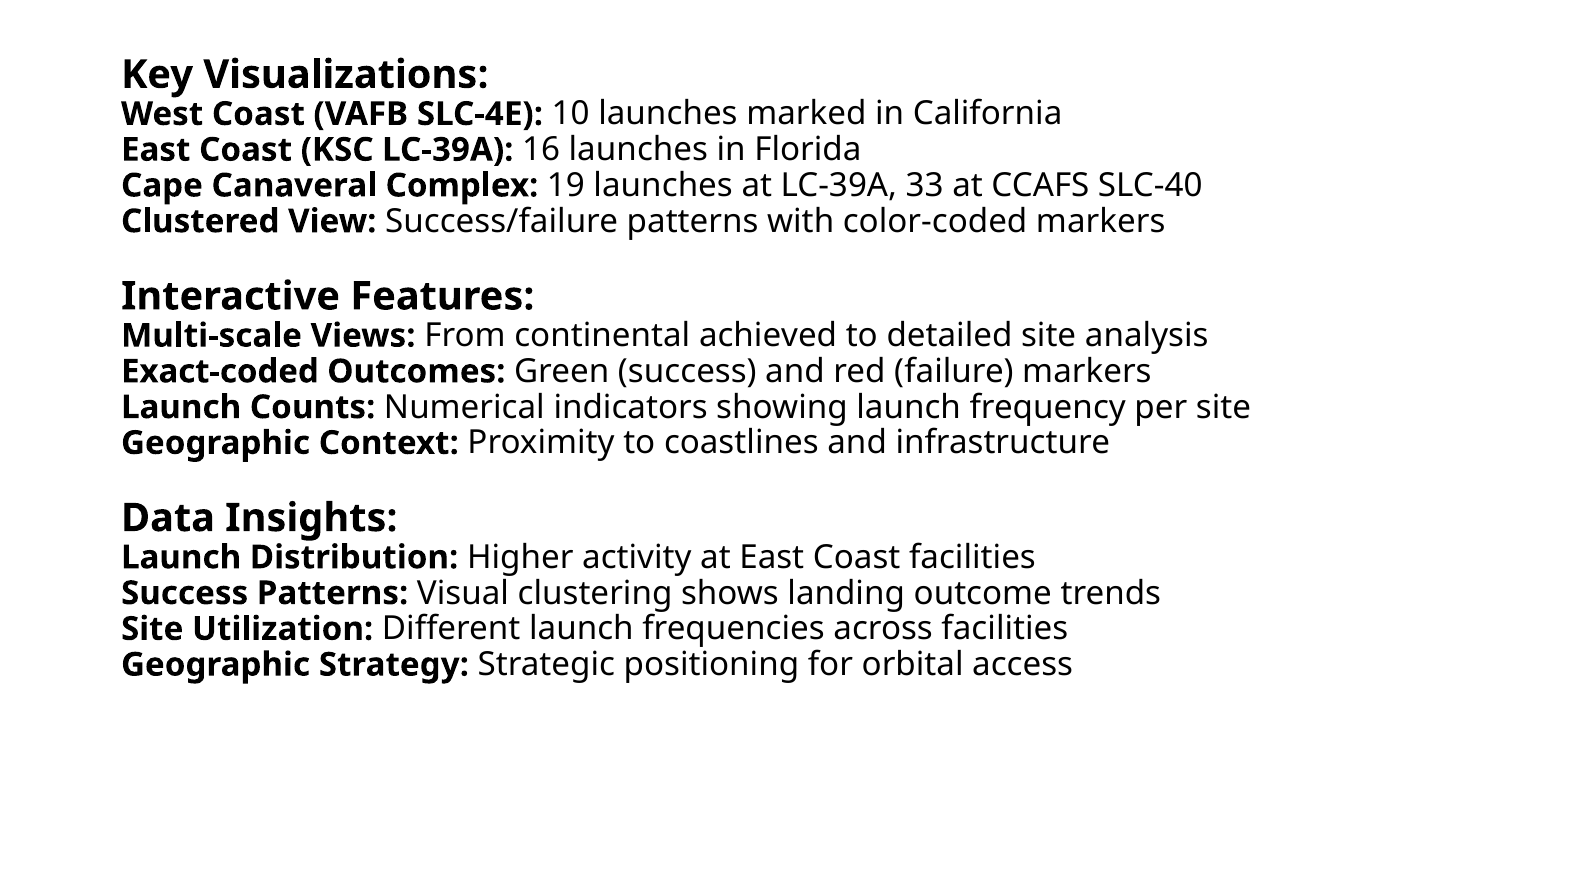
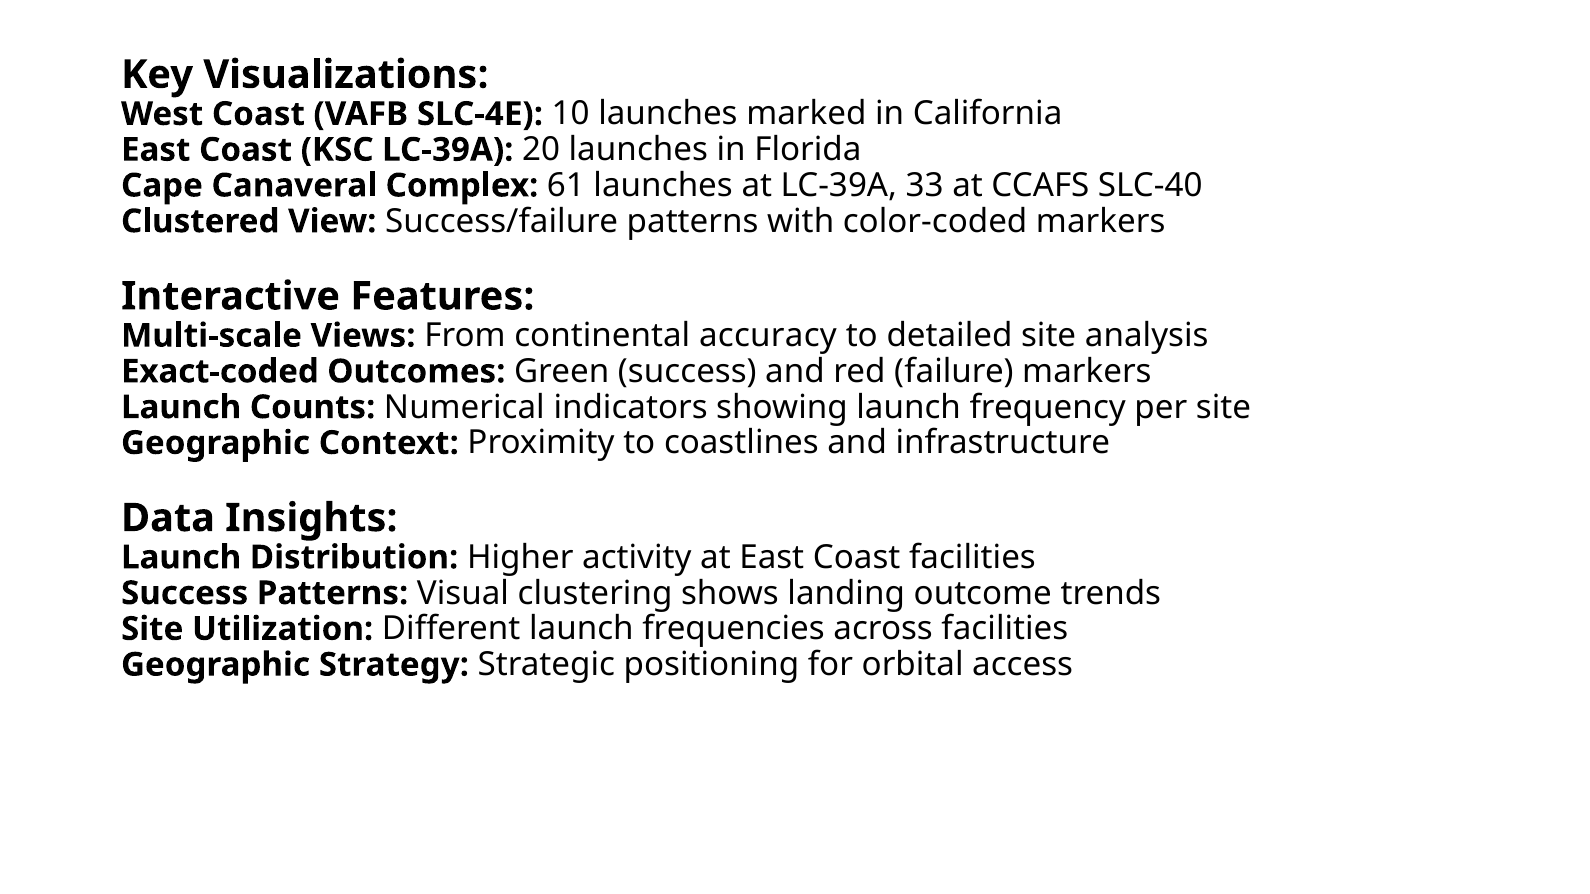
16: 16 -> 20
19: 19 -> 61
achieved: achieved -> accuracy
